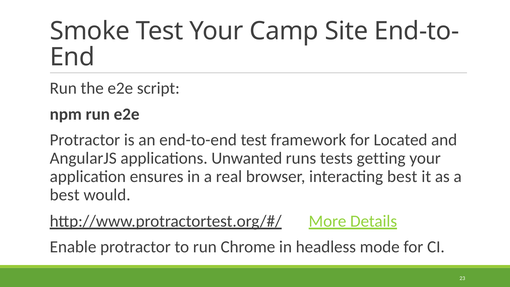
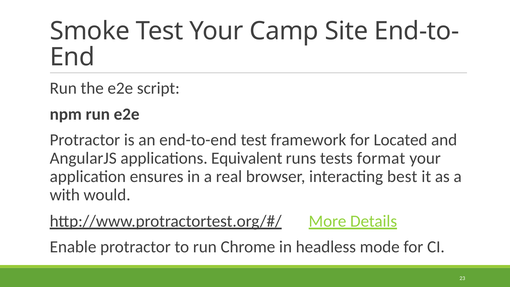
Unwanted: Unwanted -> Equivalent
getting: getting -> format
best at (65, 195): best -> with
